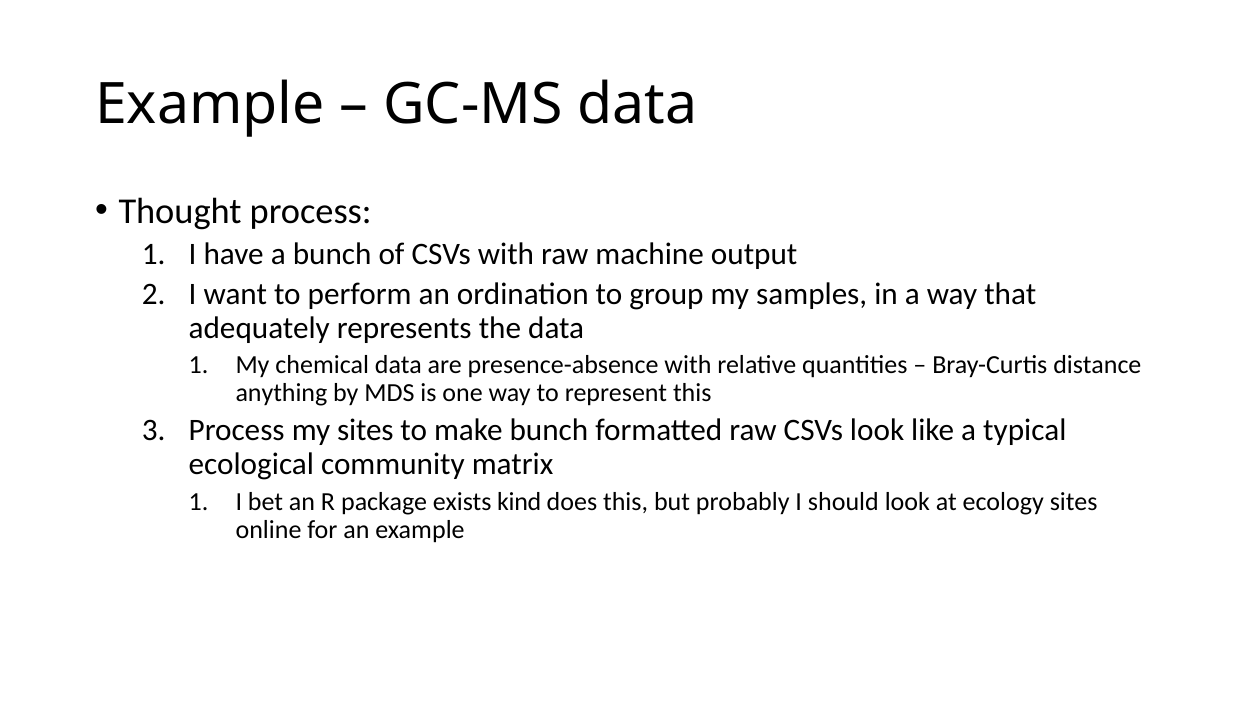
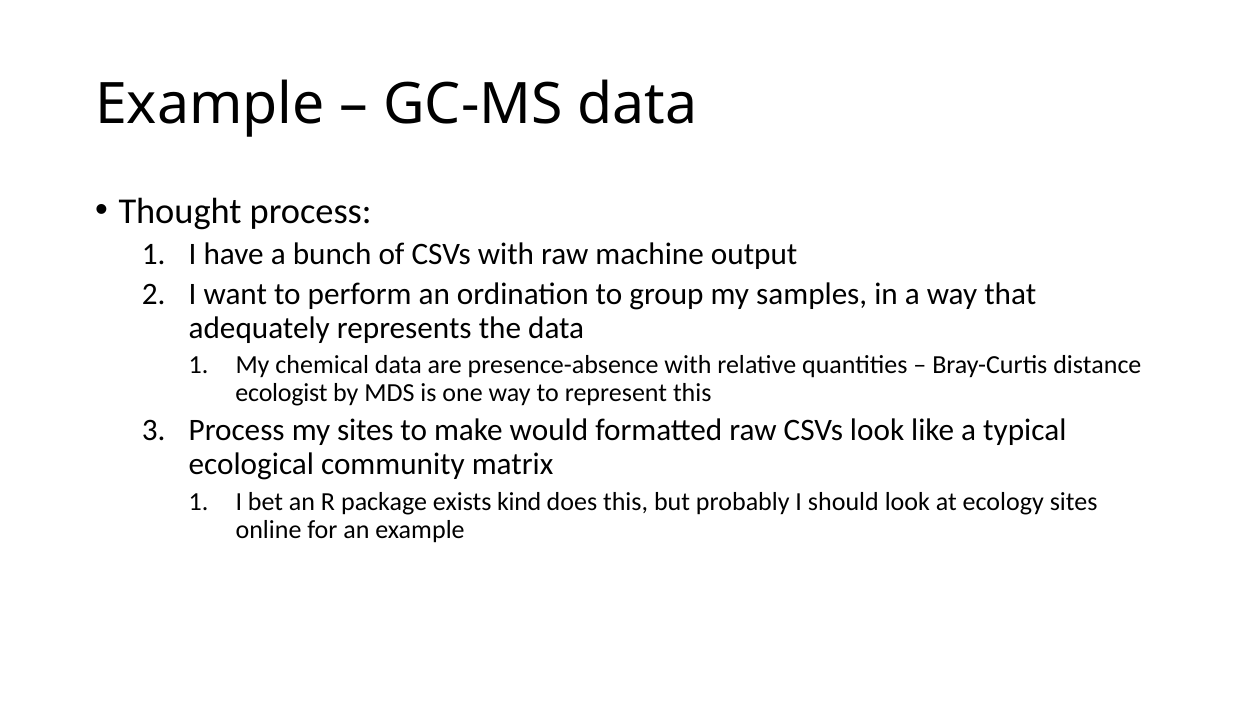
anything: anything -> ecologist
make bunch: bunch -> would
